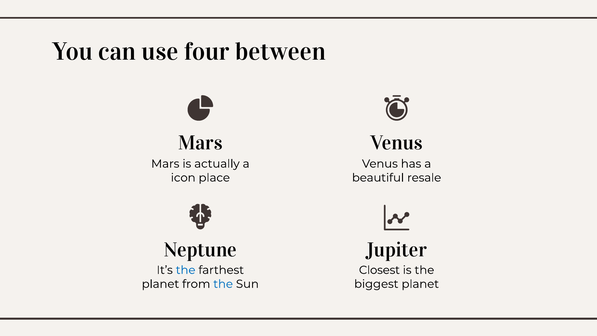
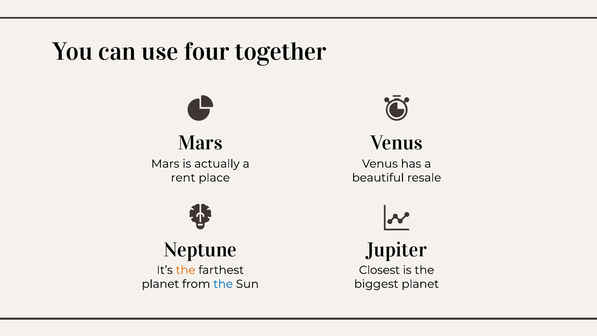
between: between -> together
icon: icon -> rent
the at (186, 270) colour: blue -> orange
